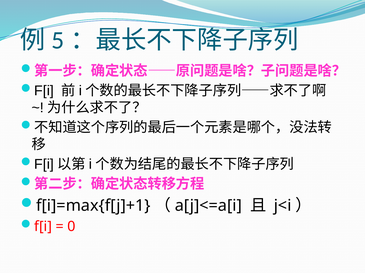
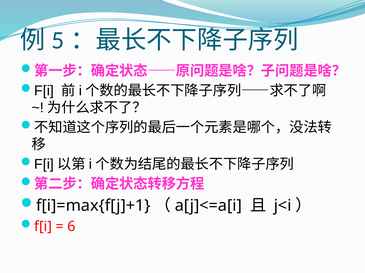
0: 0 -> 6
